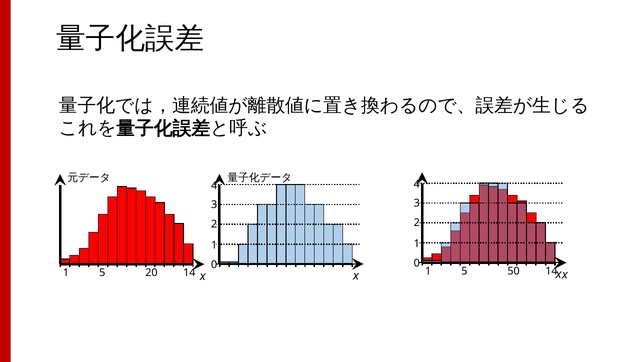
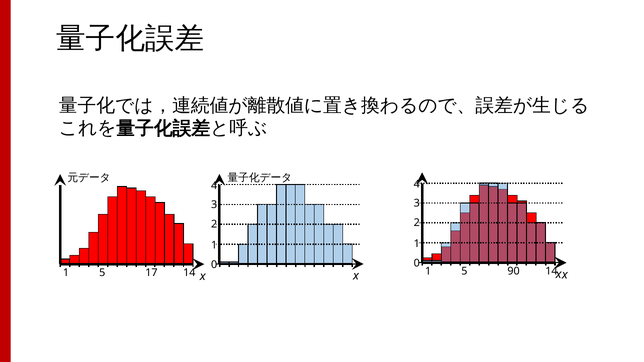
50: 50 -> 90
20: 20 -> 17
